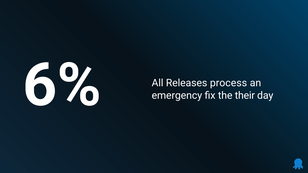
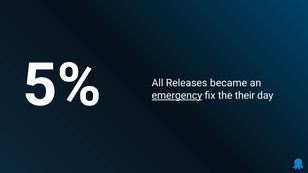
6%: 6% -> 5%
process: process -> became
emergency underline: none -> present
